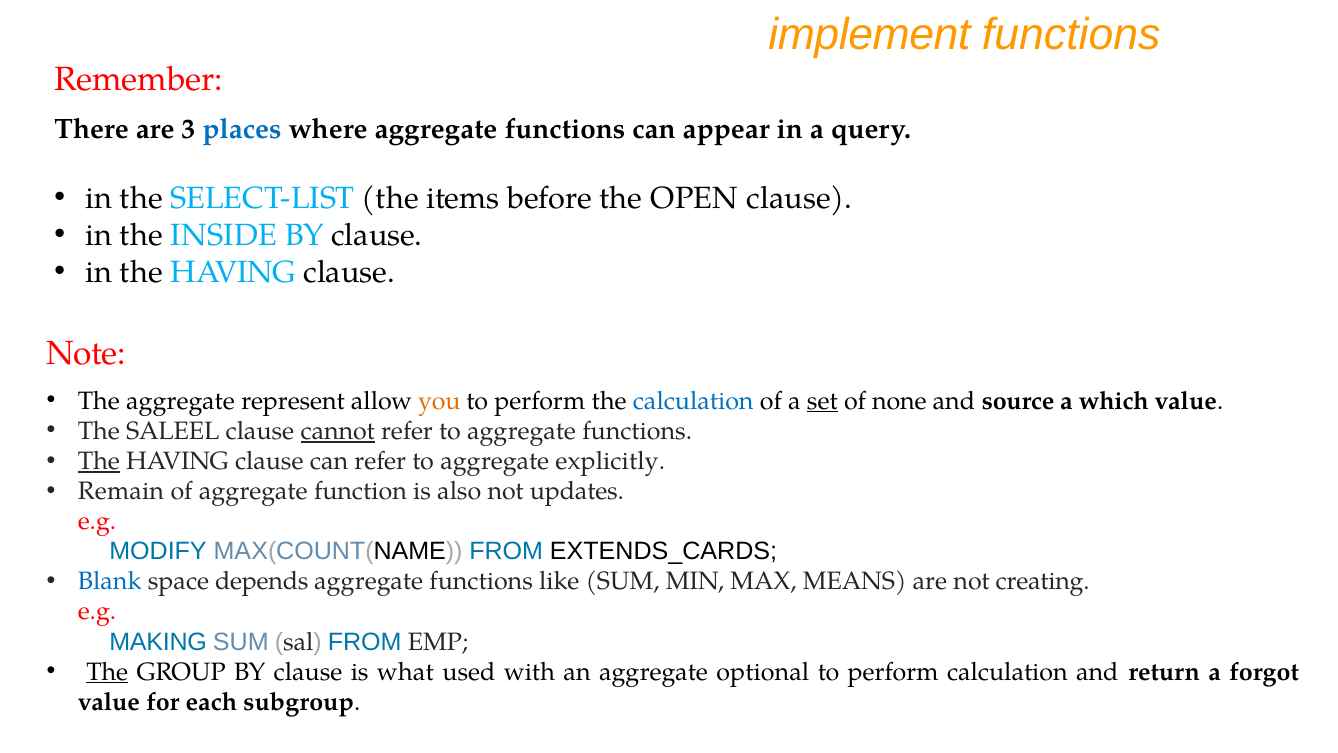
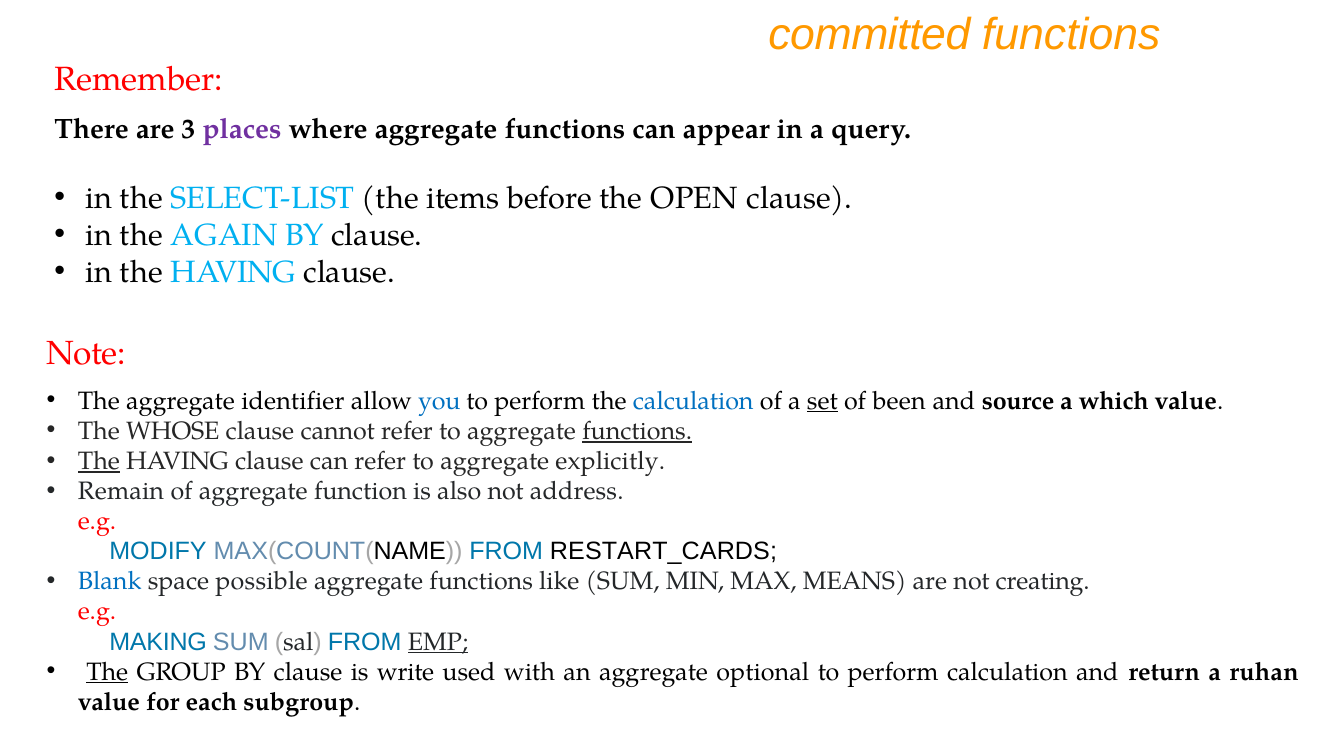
implement: implement -> committed
places colour: blue -> purple
INSIDE: INSIDE -> AGAIN
represent: represent -> identifier
you colour: orange -> blue
none: none -> been
SALEEL: SALEEL -> WHOSE
cannot underline: present -> none
functions at (637, 431) underline: none -> present
updates: updates -> address
EXTENDS_CARDS: EXTENDS_CARDS -> RESTART_CARDS
depends: depends -> possible
EMP underline: none -> present
what: what -> write
forgot: forgot -> ruhan
